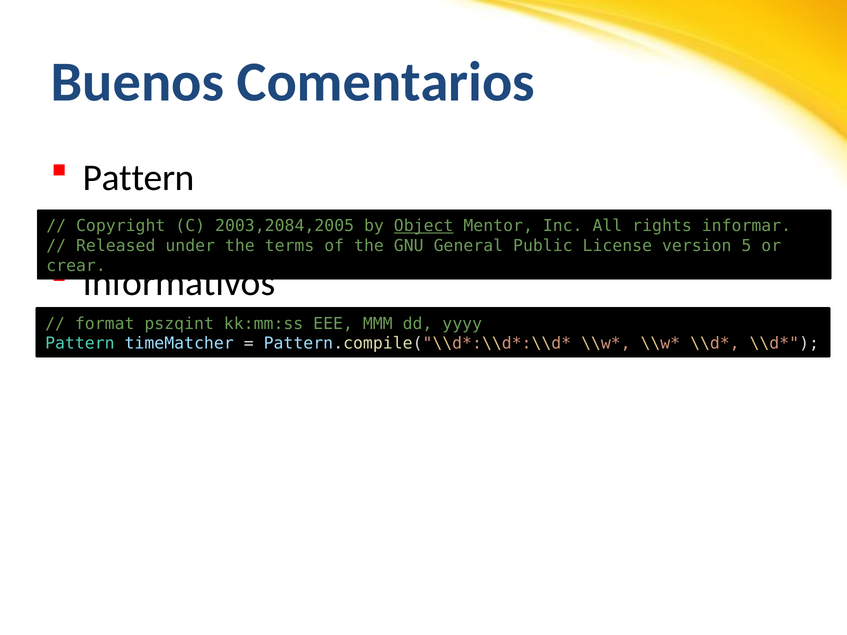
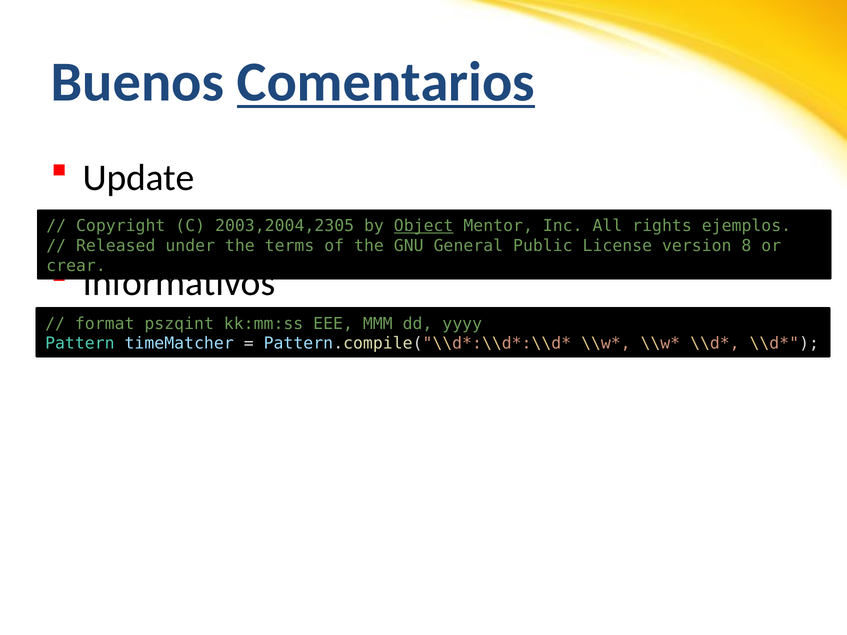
Comentarios underline: none -> present
Pattern at (139, 178): Pattern -> Update
2003,2084,2005: 2003,2084,2005 -> 2003,2004,2305
informar: informar -> ejemplos
5: 5 -> 8
